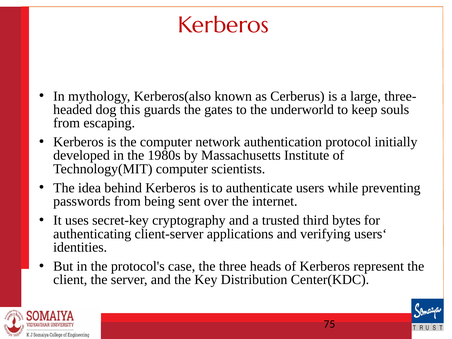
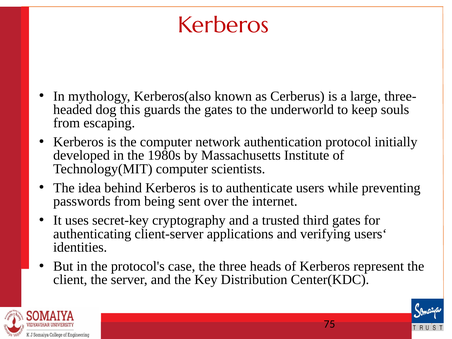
third bytes: bytes -> gates
